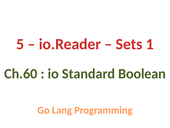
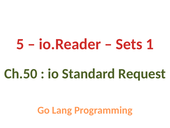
Ch.60: Ch.60 -> Ch.50
Boolean: Boolean -> Request
